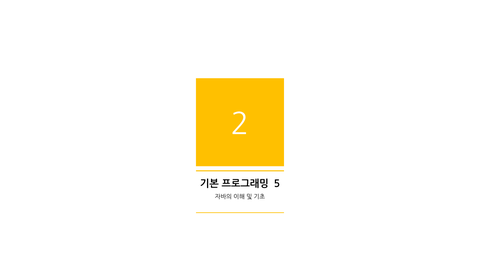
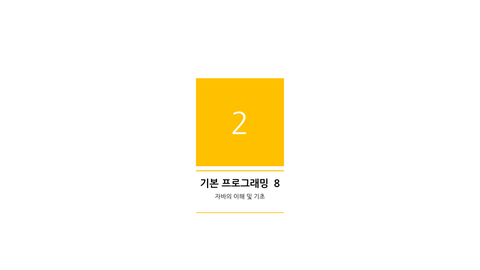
5: 5 -> 8
